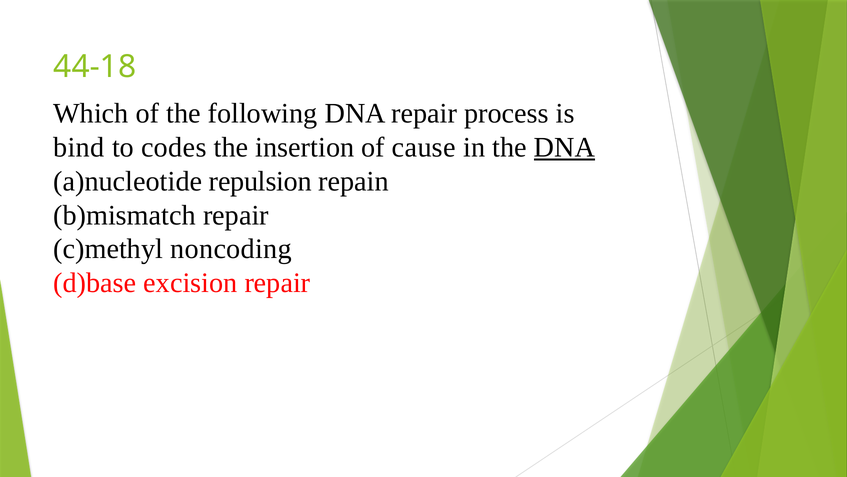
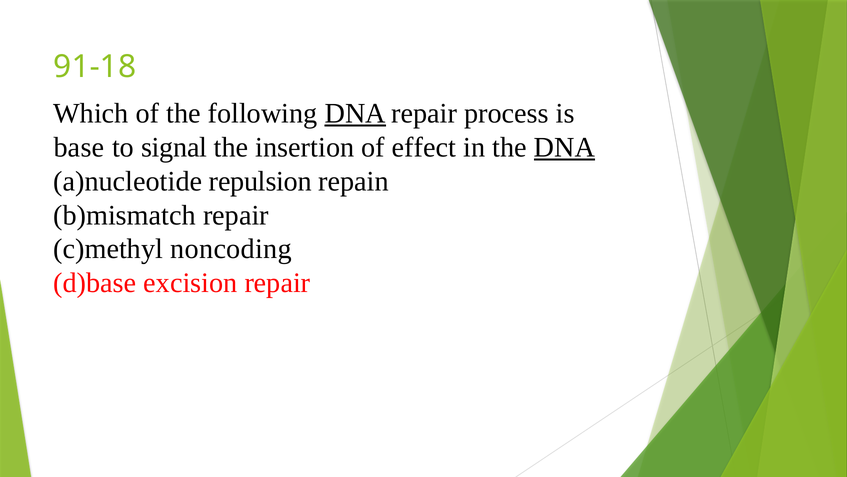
44-18: 44-18 -> 91-18
DNA at (355, 113) underline: none -> present
bind: bind -> base
codes: codes -> signal
cause: cause -> effect
